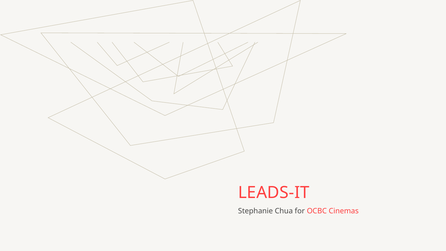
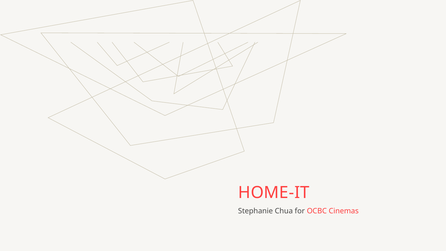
LEADS-IT: LEADS-IT -> HOME-IT
